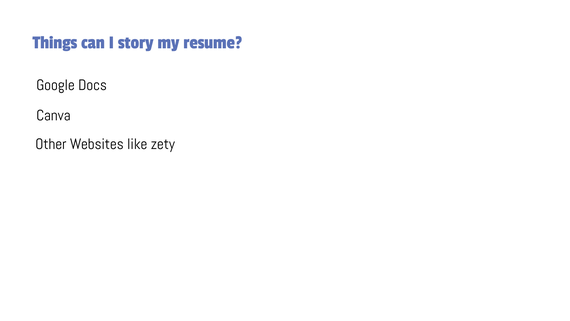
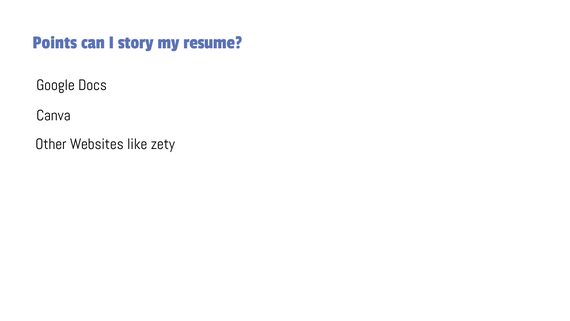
Things: Things -> Points
